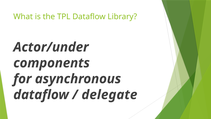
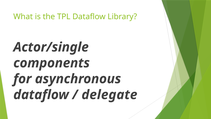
Actor/under: Actor/under -> Actor/single
